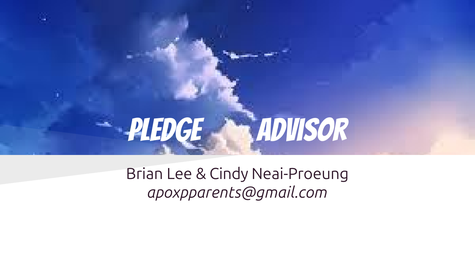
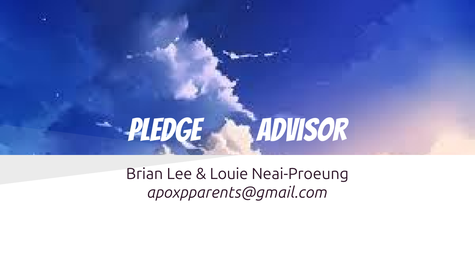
Cindy: Cindy -> Louie
